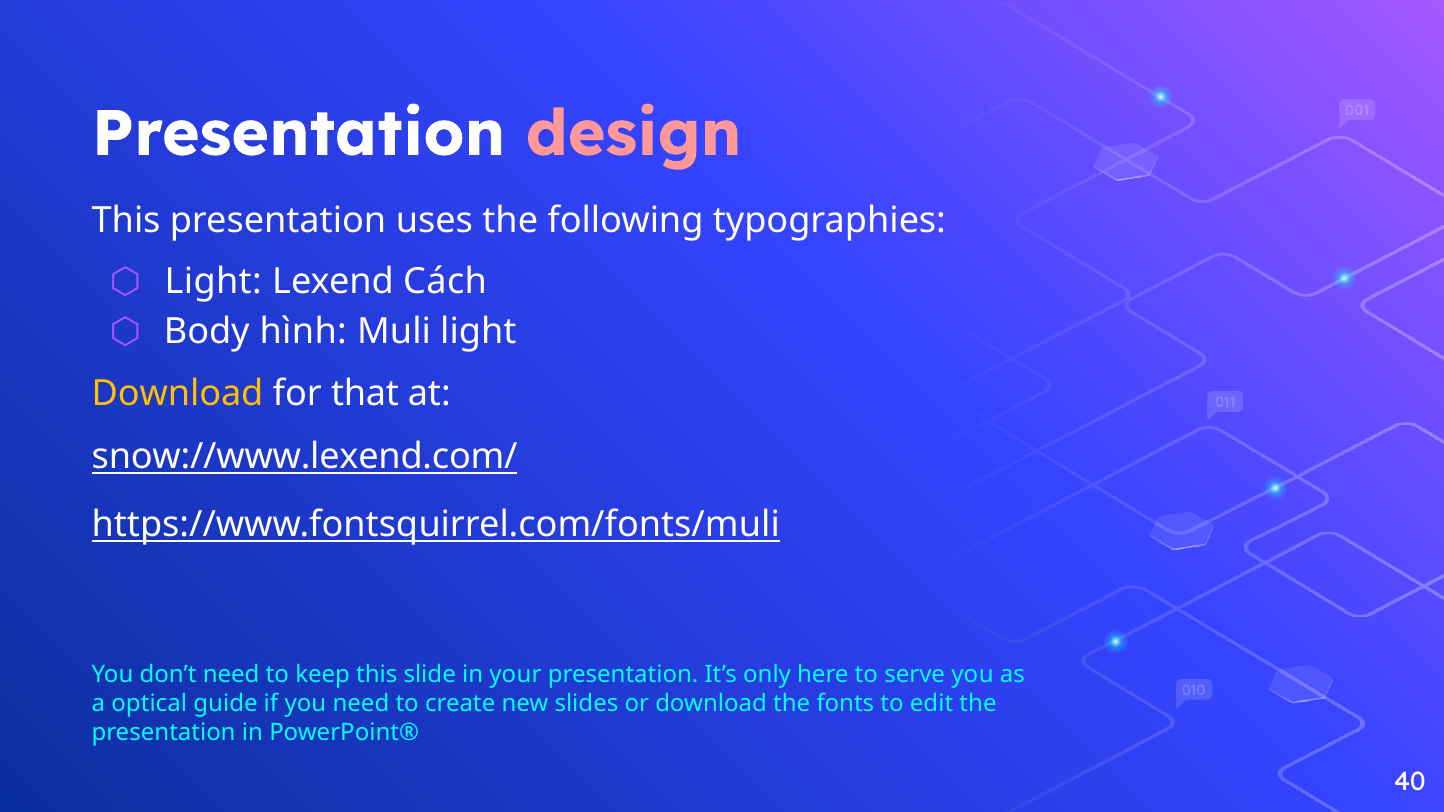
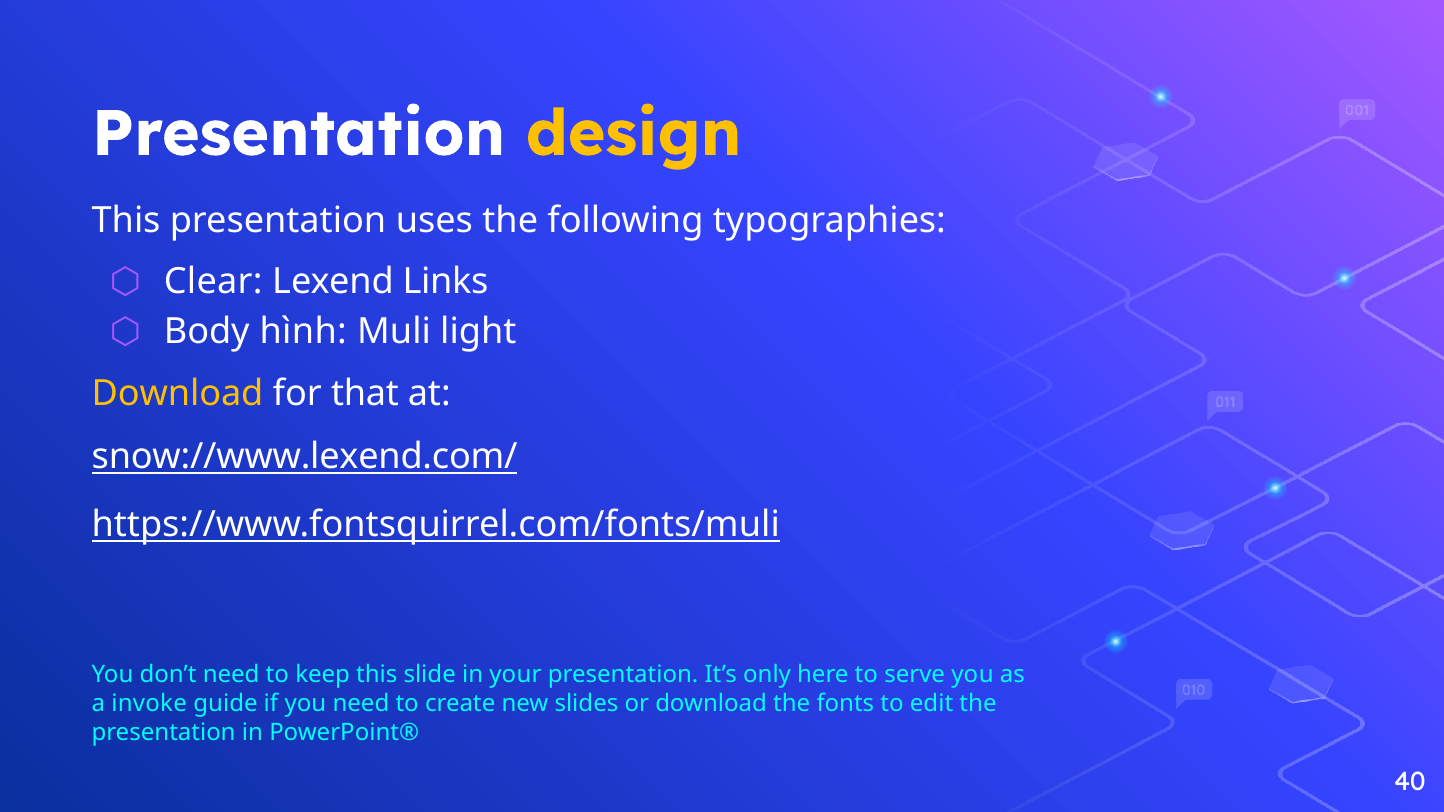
design colour: pink -> yellow
Light at (213, 282): Light -> Clear
Cách: Cách -> Links
optical: optical -> invoke
